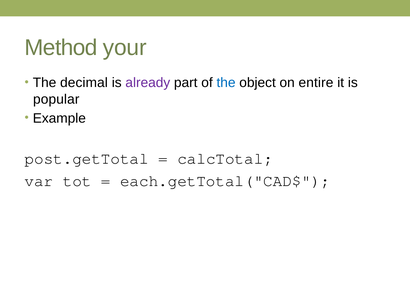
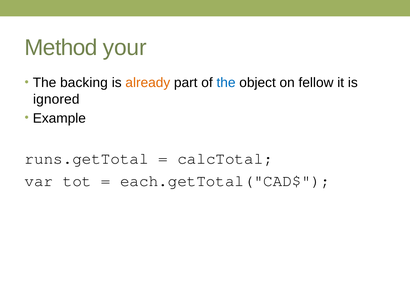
decimal: decimal -> backing
already colour: purple -> orange
entire: entire -> fellow
popular: popular -> ignored
post.getTotal: post.getTotal -> runs.getTotal
